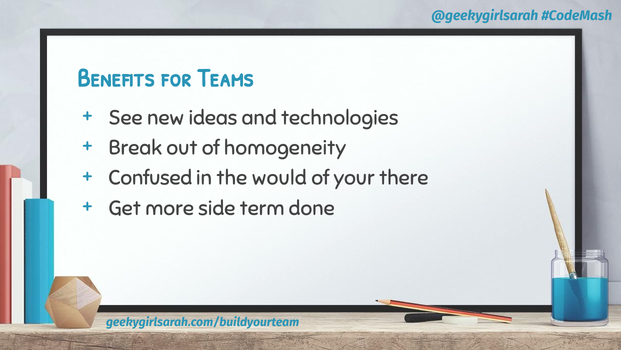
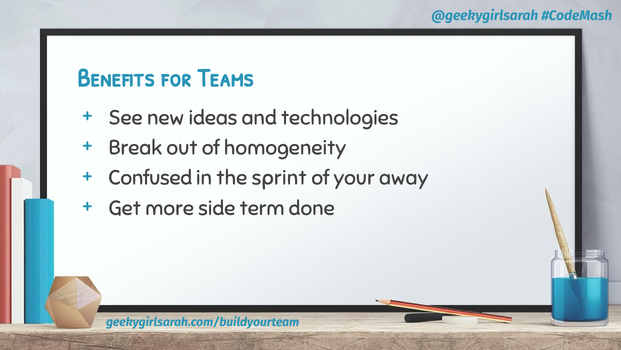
would: would -> sprint
there: there -> away
